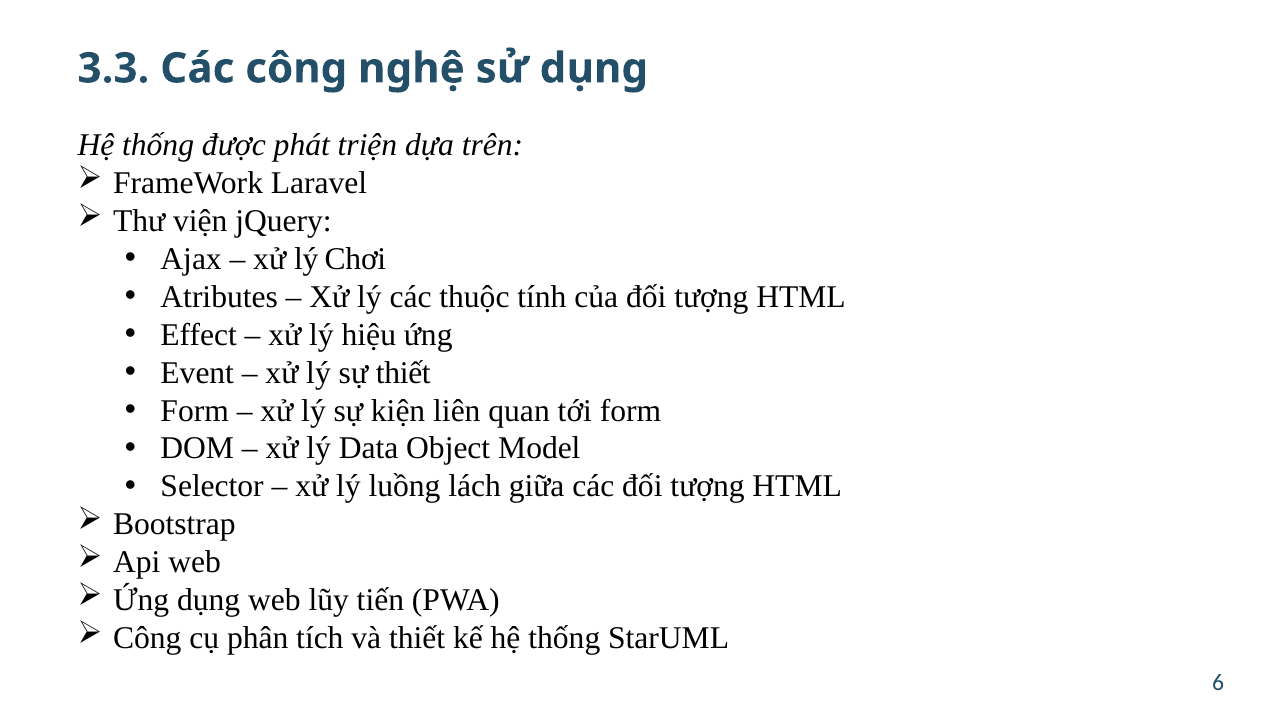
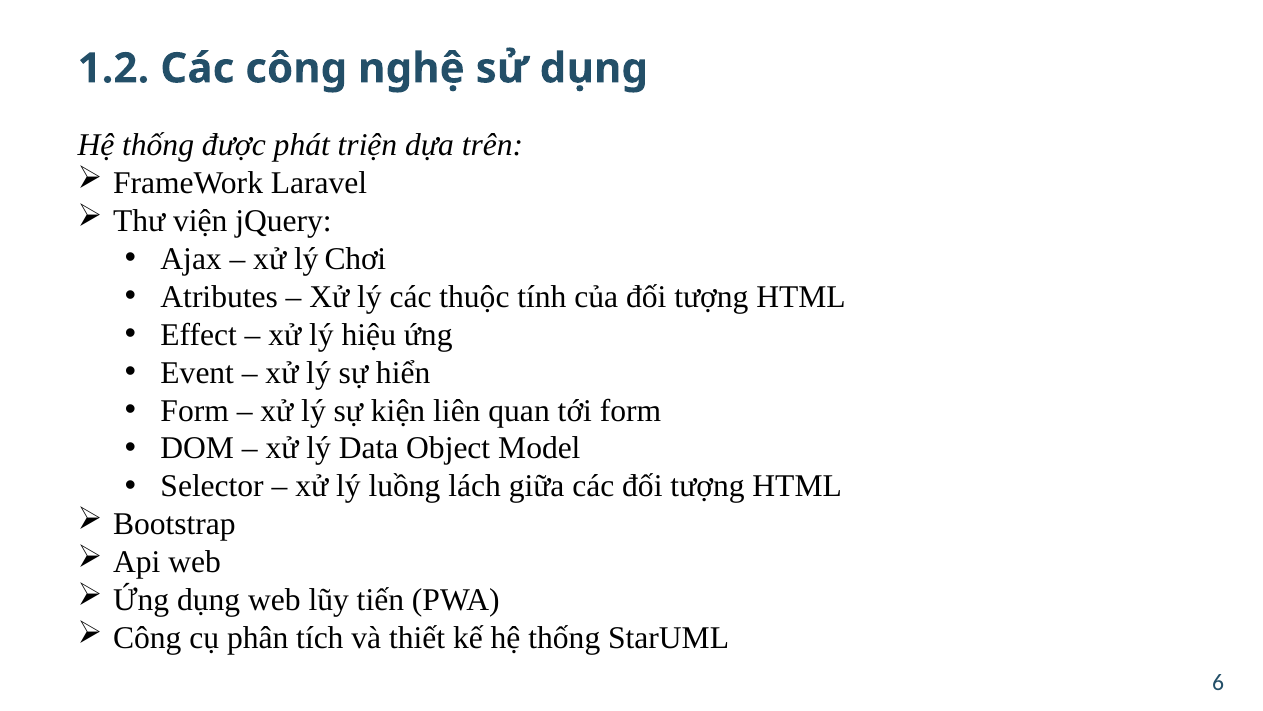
3.3: 3.3 -> 1.2
sự thiết: thiết -> hiển
